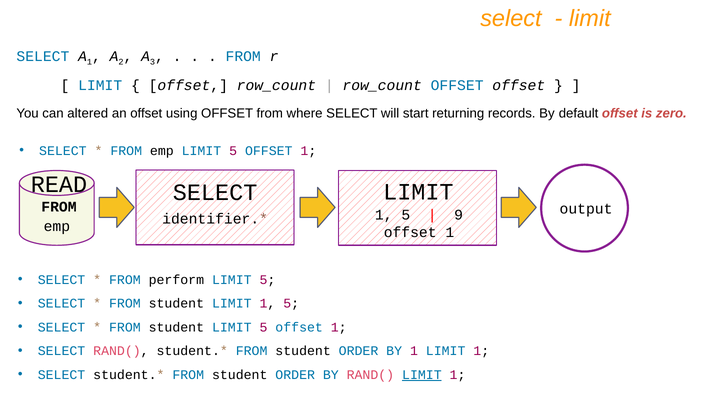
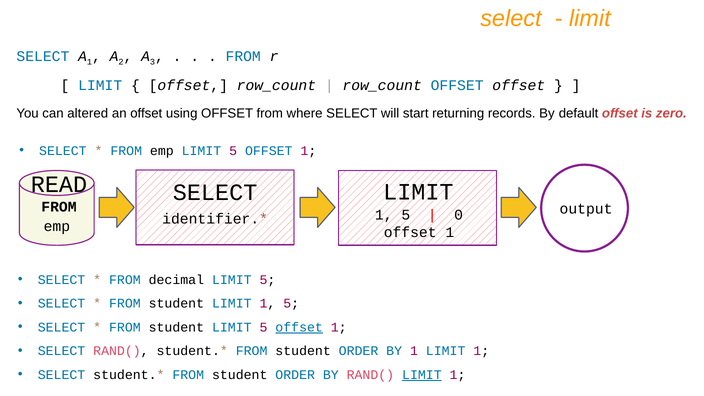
9: 9 -> 0
perform: perform -> decimal
offset at (299, 327) underline: none -> present
